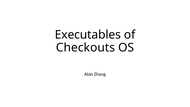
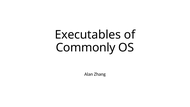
Checkouts: Checkouts -> Commonly
